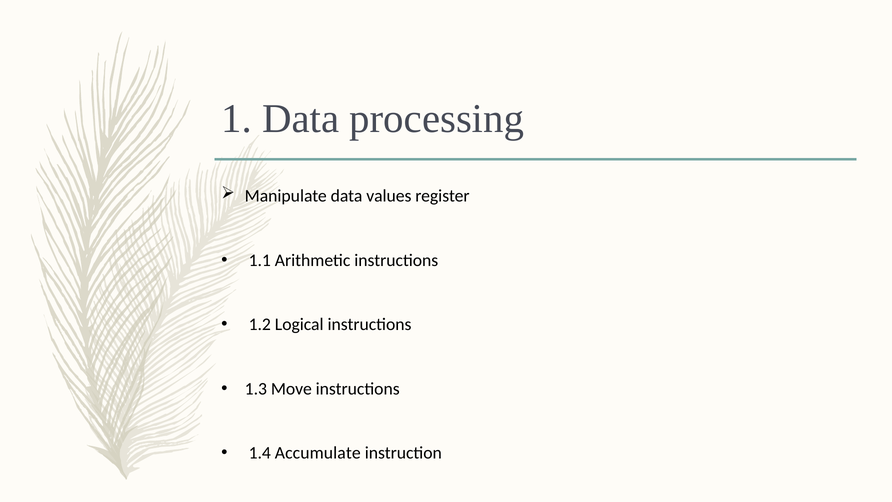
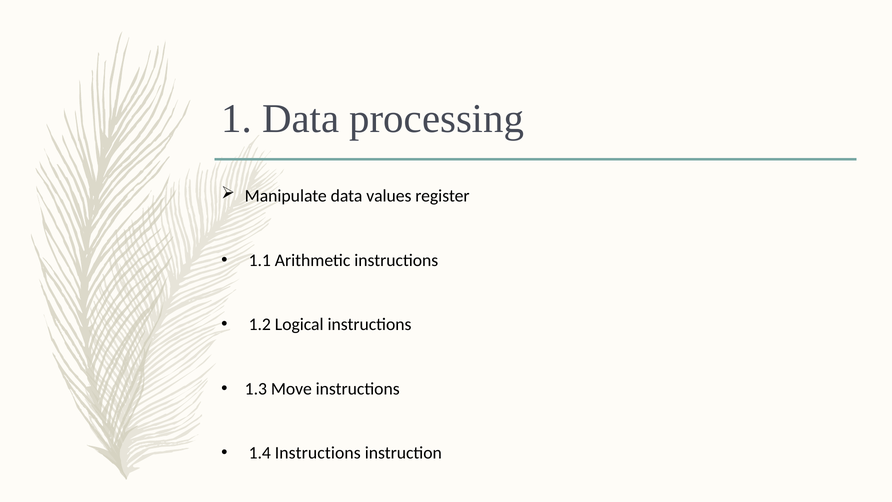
1.4 Accumulate: Accumulate -> Instructions
